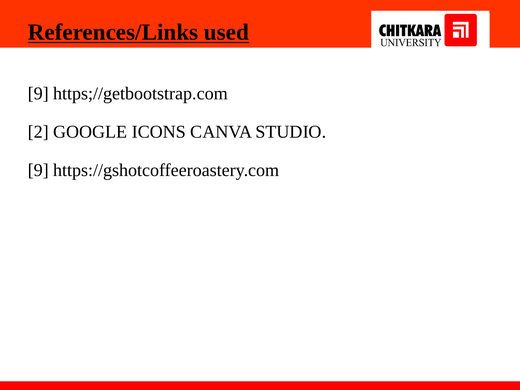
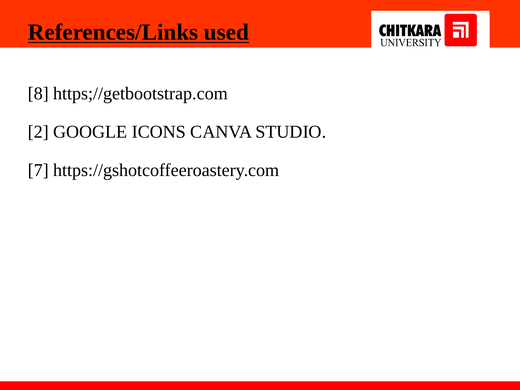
9 at (38, 94): 9 -> 8
9 at (38, 170): 9 -> 7
